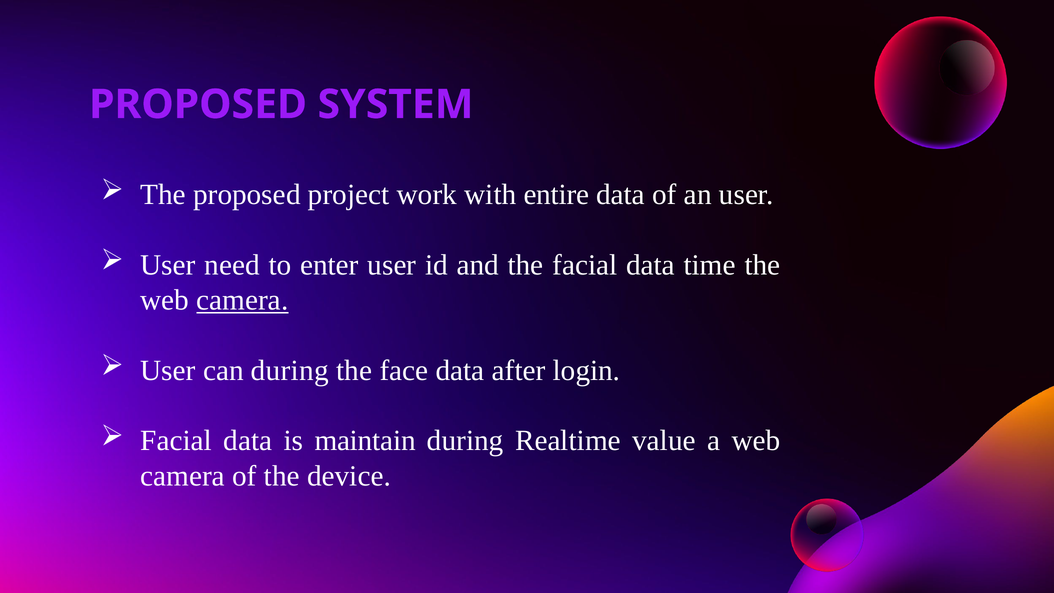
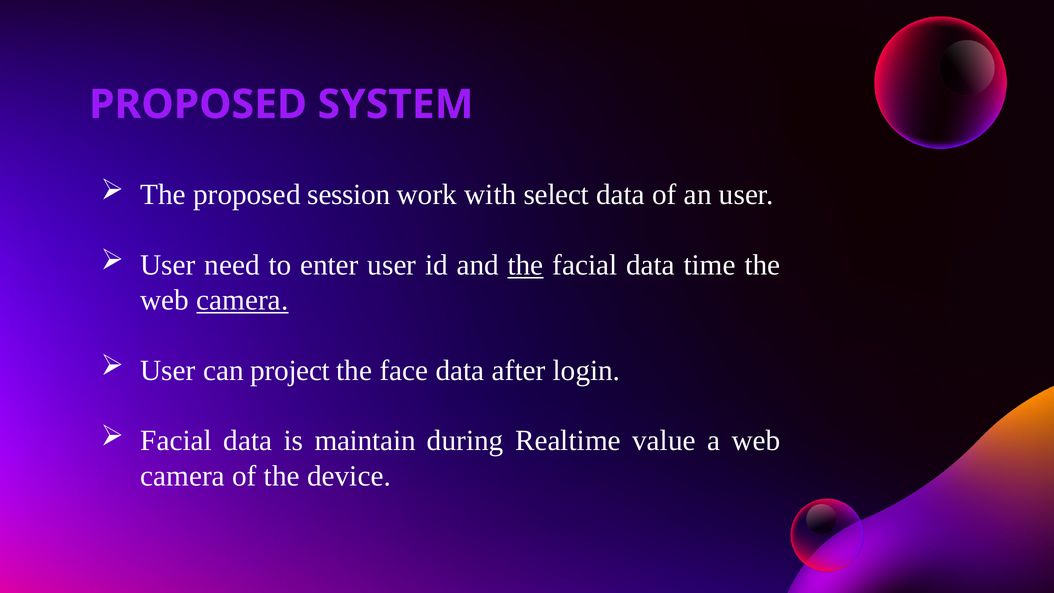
project: project -> session
entire: entire -> select
the at (526, 265) underline: none -> present
can during: during -> project
